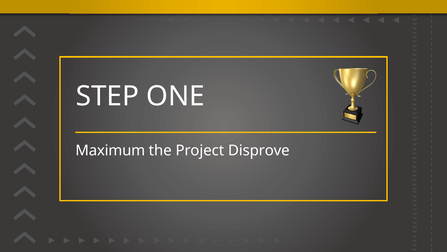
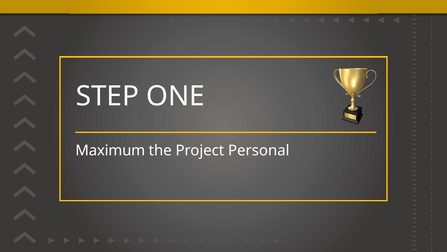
Disprove: Disprove -> Personal
